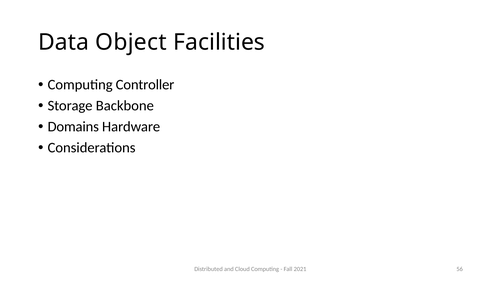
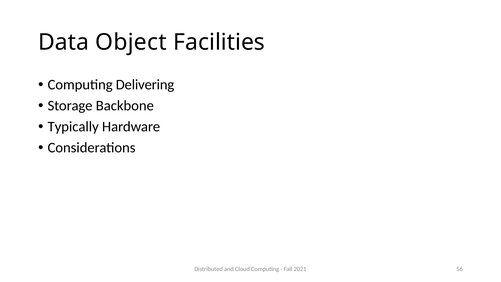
Controller: Controller -> Delivering
Domains: Domains -> Typically
